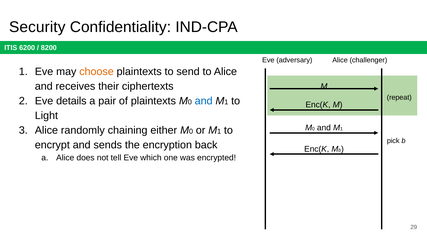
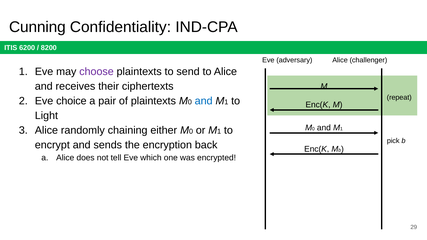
Security: Security -> Cunning
choose colour: orange -> purple
details: details -> choice
